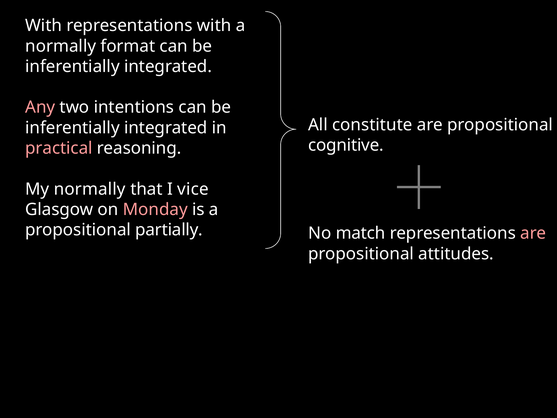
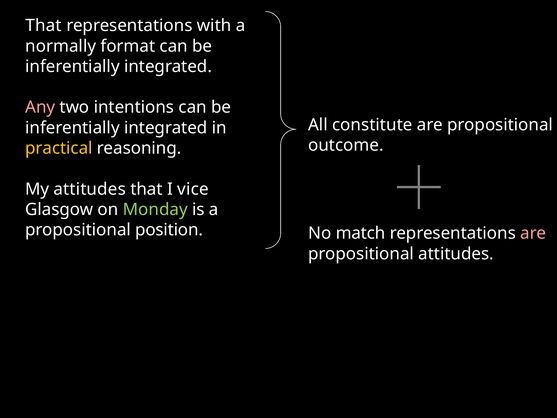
With at (44, 26): With -> That
cognitive: cognitive -> outcome
practical colour: pink -> yellow
My normally: normally -> attitudes
Monday colour: pink -> light green
partially: partially -> position
